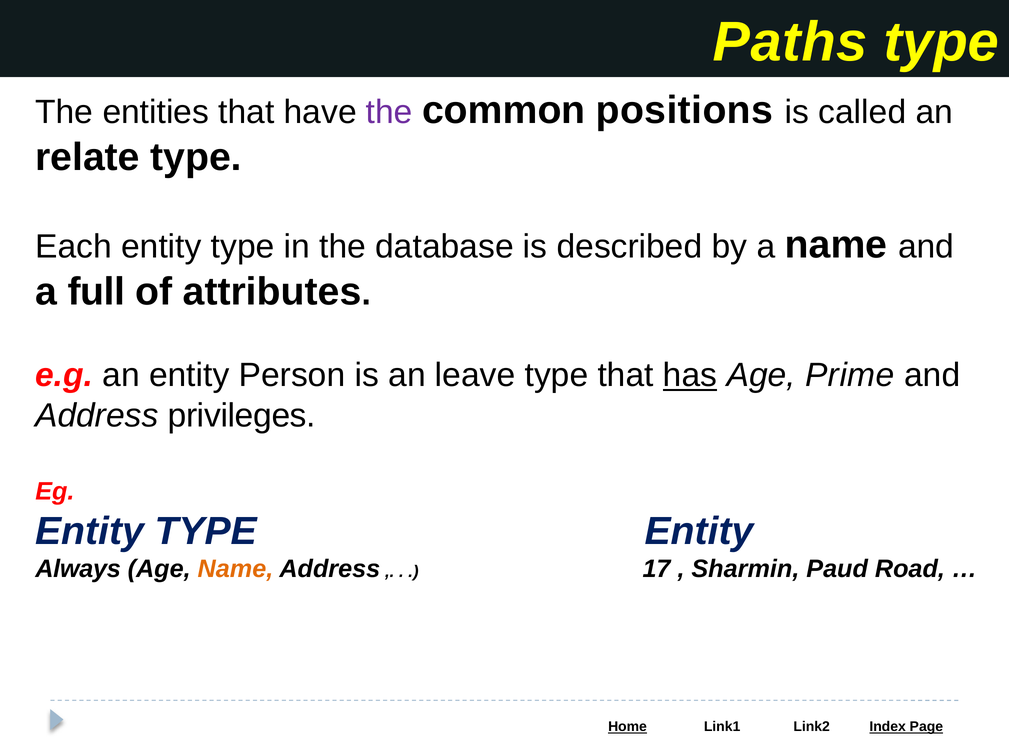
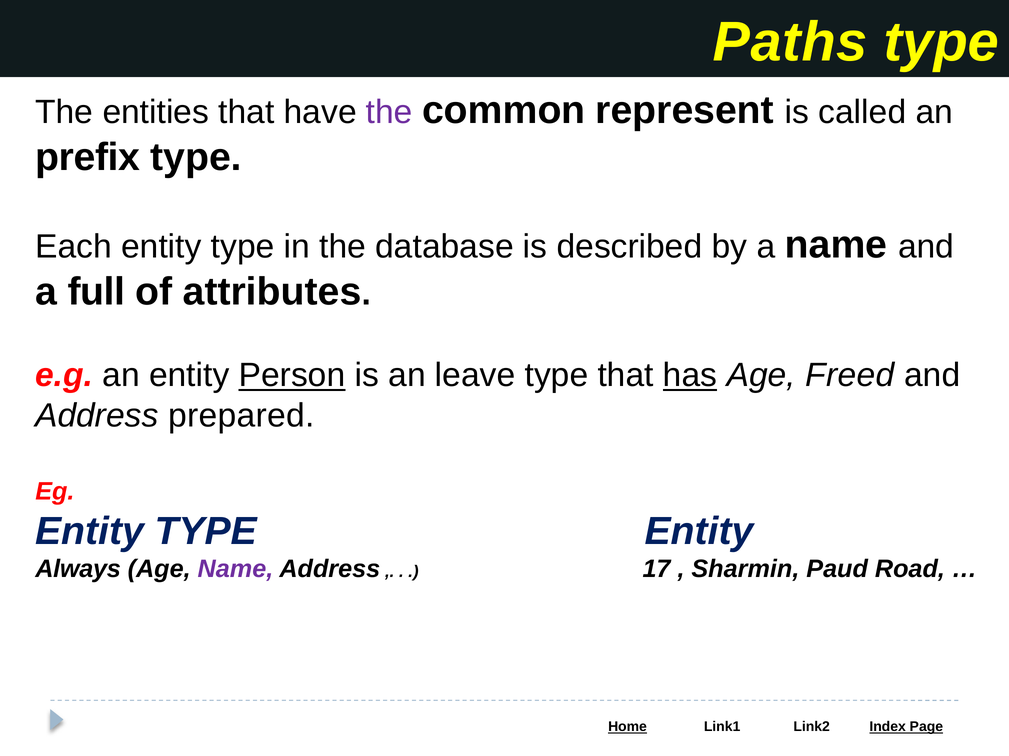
positions: positions -> represent
relate: relate -> prefix
Person underline: none -> present
Prime: Prime -> Freed
privileges: privileges -> prepared
Name at (235, 570) colour: orange -> purple
